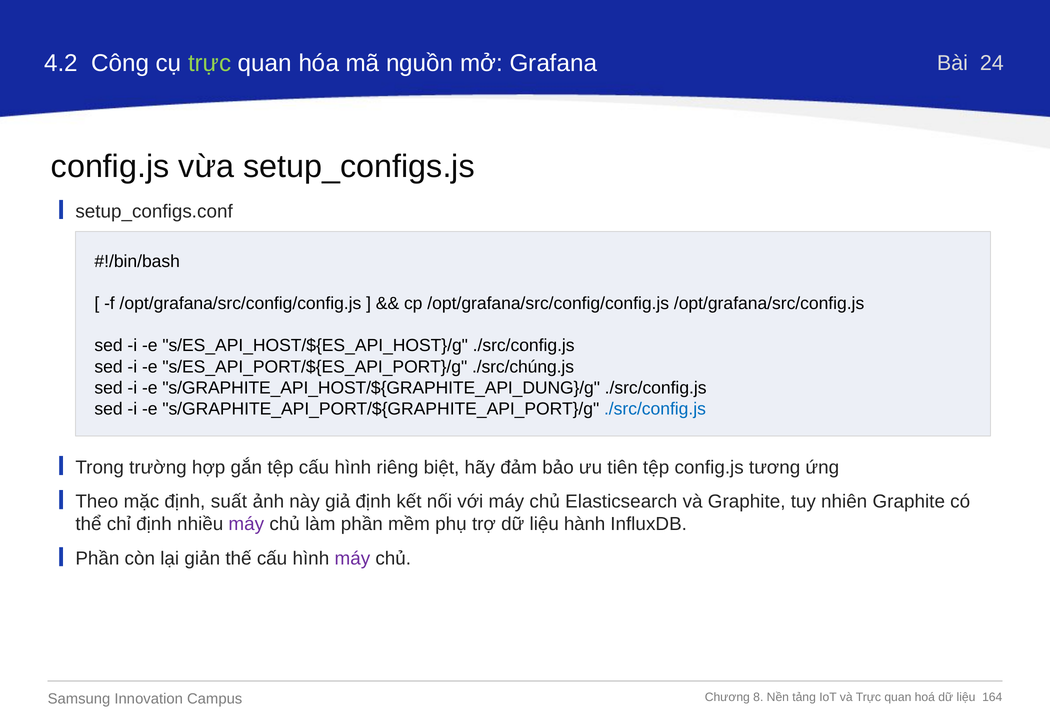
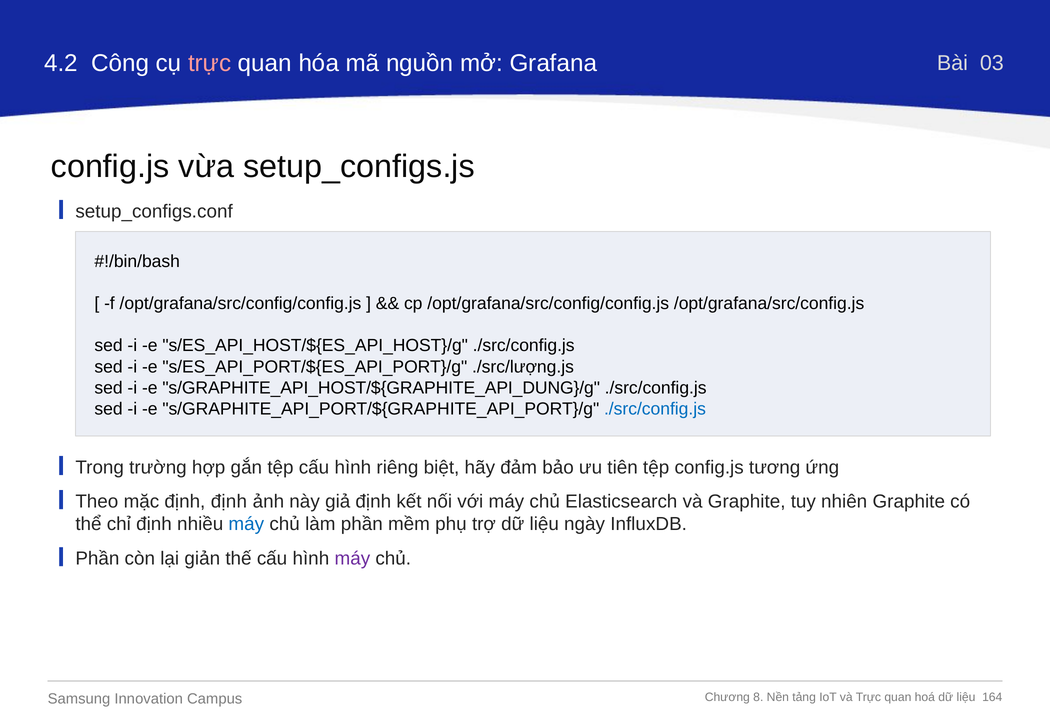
trực at (210, 63) colour: light green -> pink
24: 24 -> 03
./src/chúng.js: ./src/chúng.js -> ./src/lượng.js
định suất: suất -> định
máy at (246, 524) colour: purple -> blue
hành: hành -> ngày
